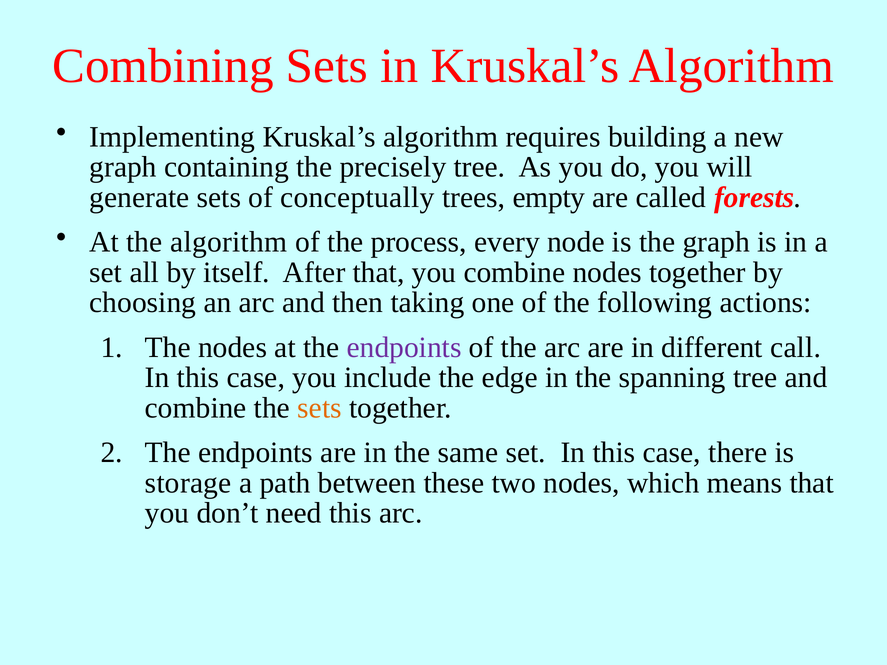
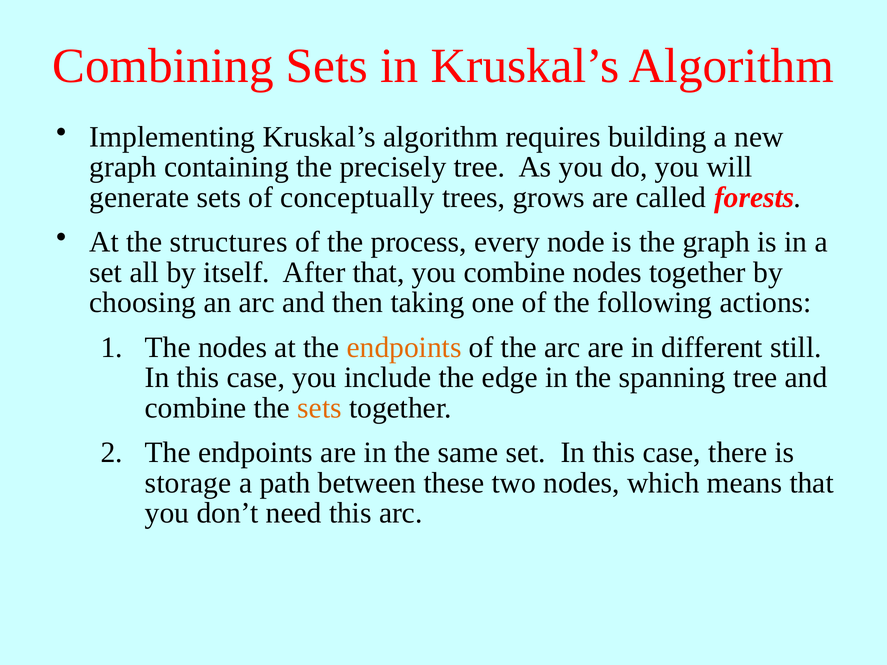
empty: empty -> grows
the algorithm: algorithm -> structures
endpoints at (404, 348) colour: purple -> orange
call: call -> still
